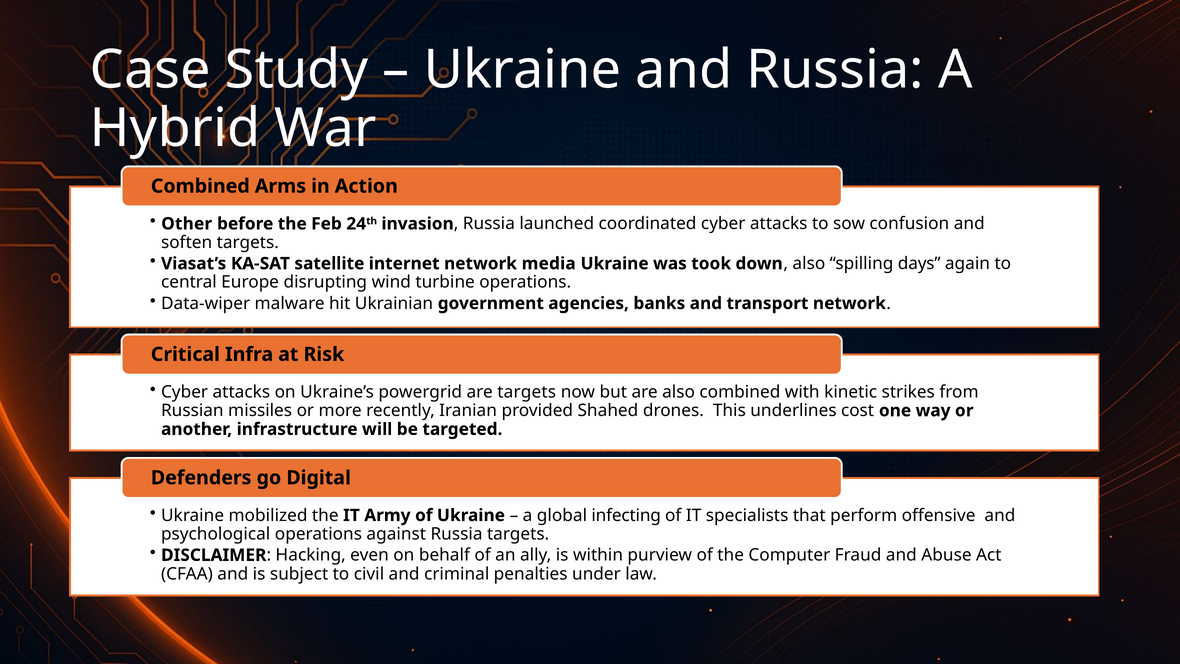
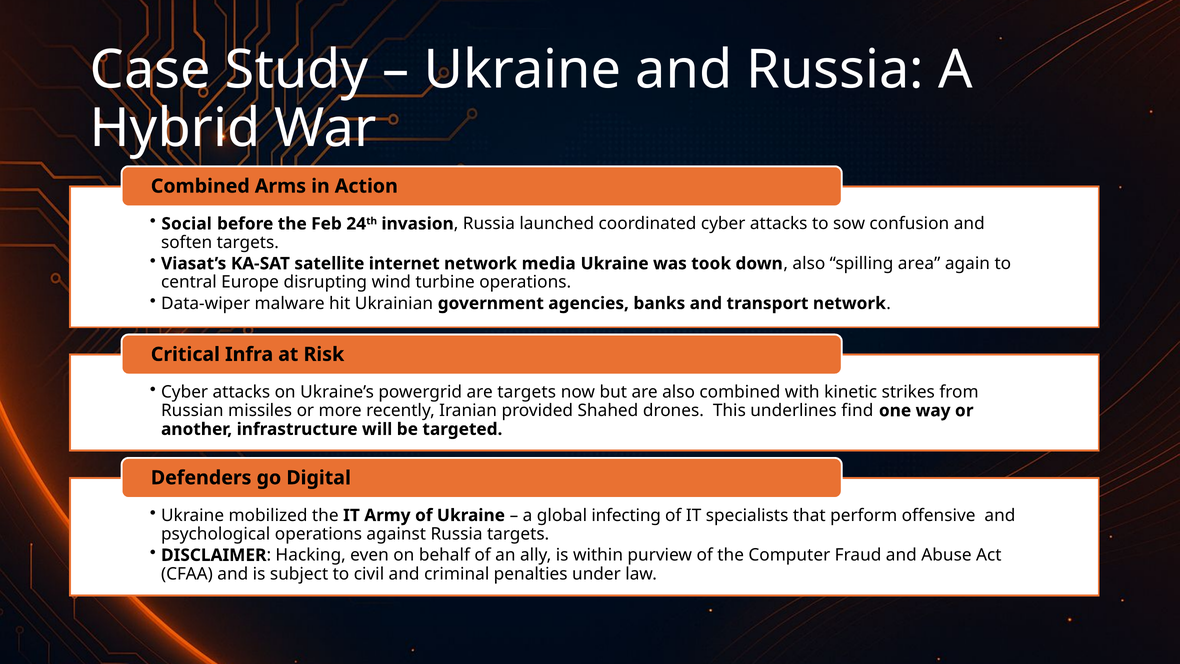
Other: Other -> Social
days: days -> area
cost: cost -> find
